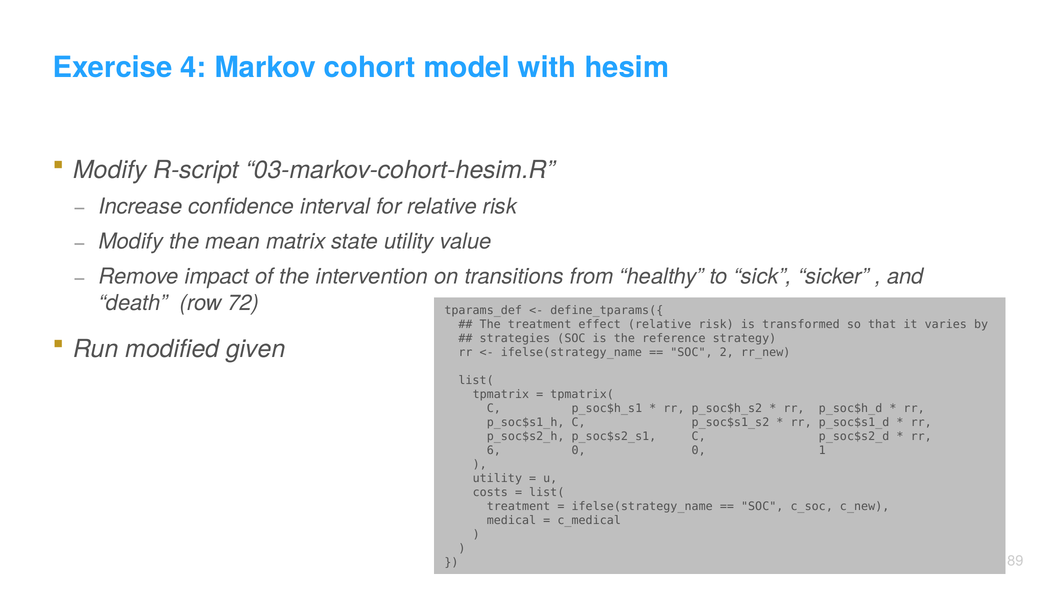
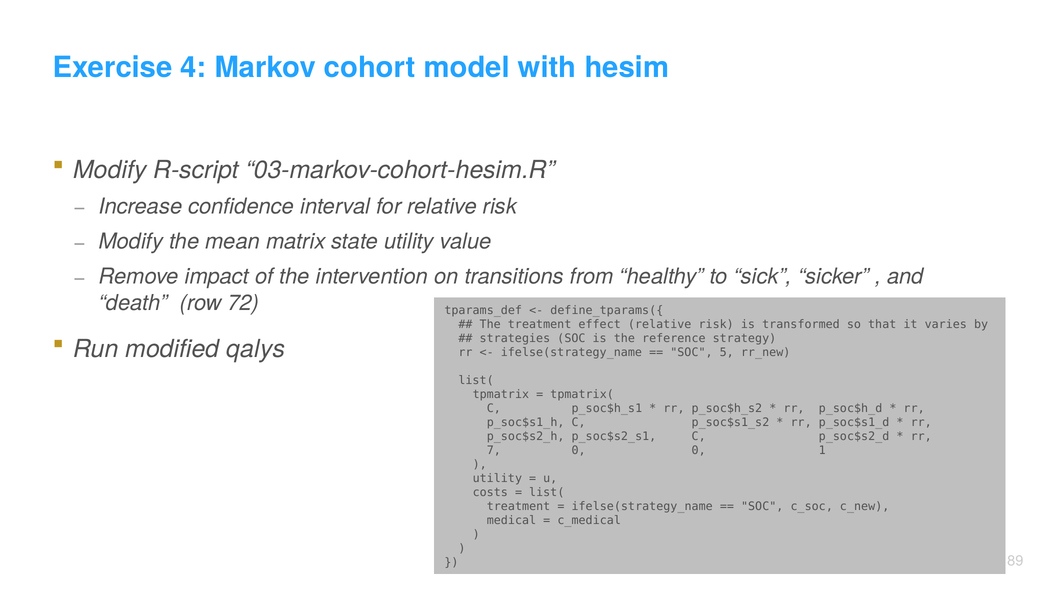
given: given -> qalys
2: 2 -> 5
6: 6 -> 7
